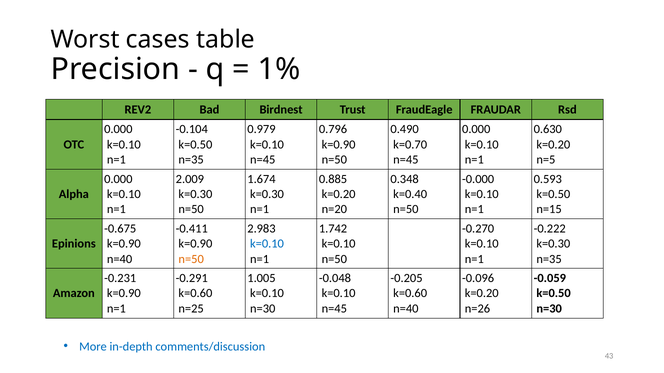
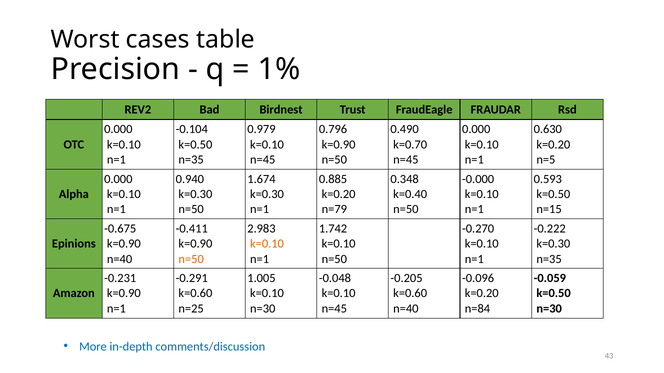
2.009: 2.009 -> 0.940
n=20: n=20 -> n=79
k=0.10 at (267, 244) colour: blue -> orange
n=26: n=26 -> n=84
